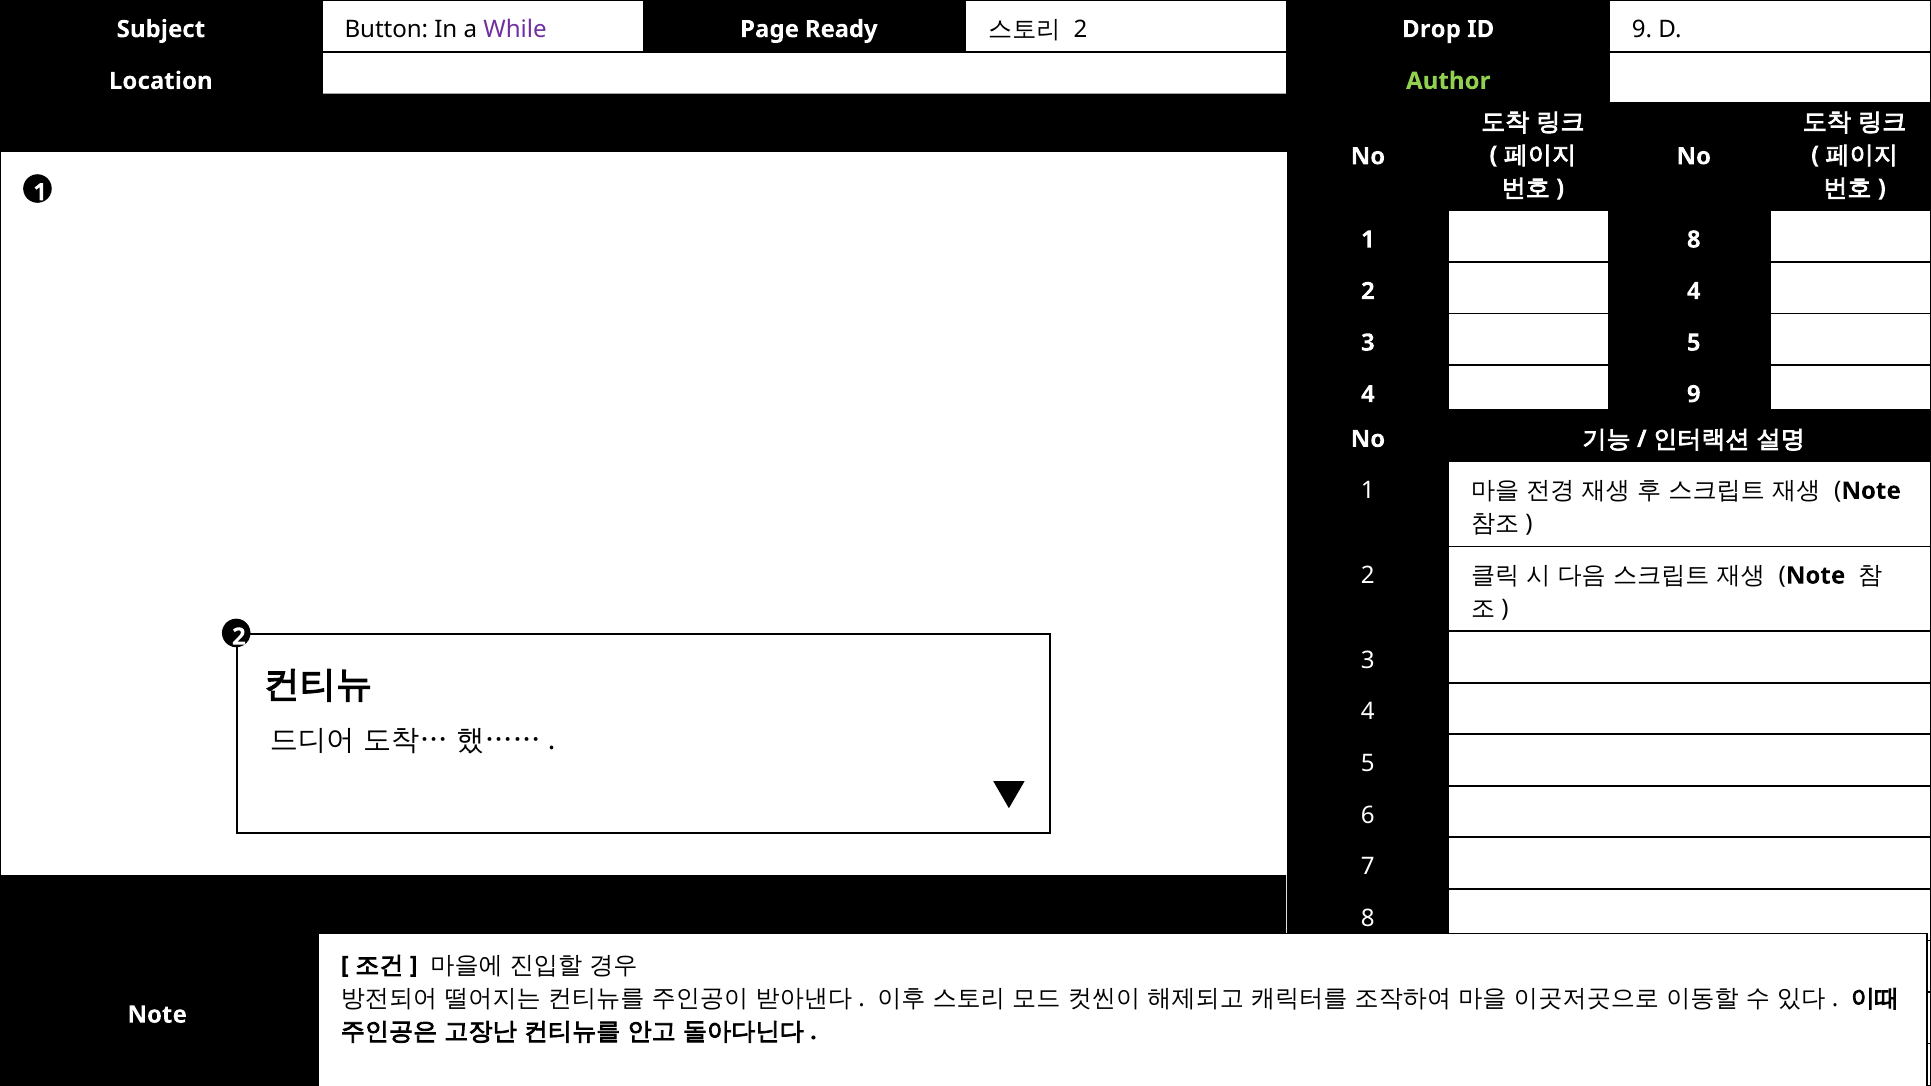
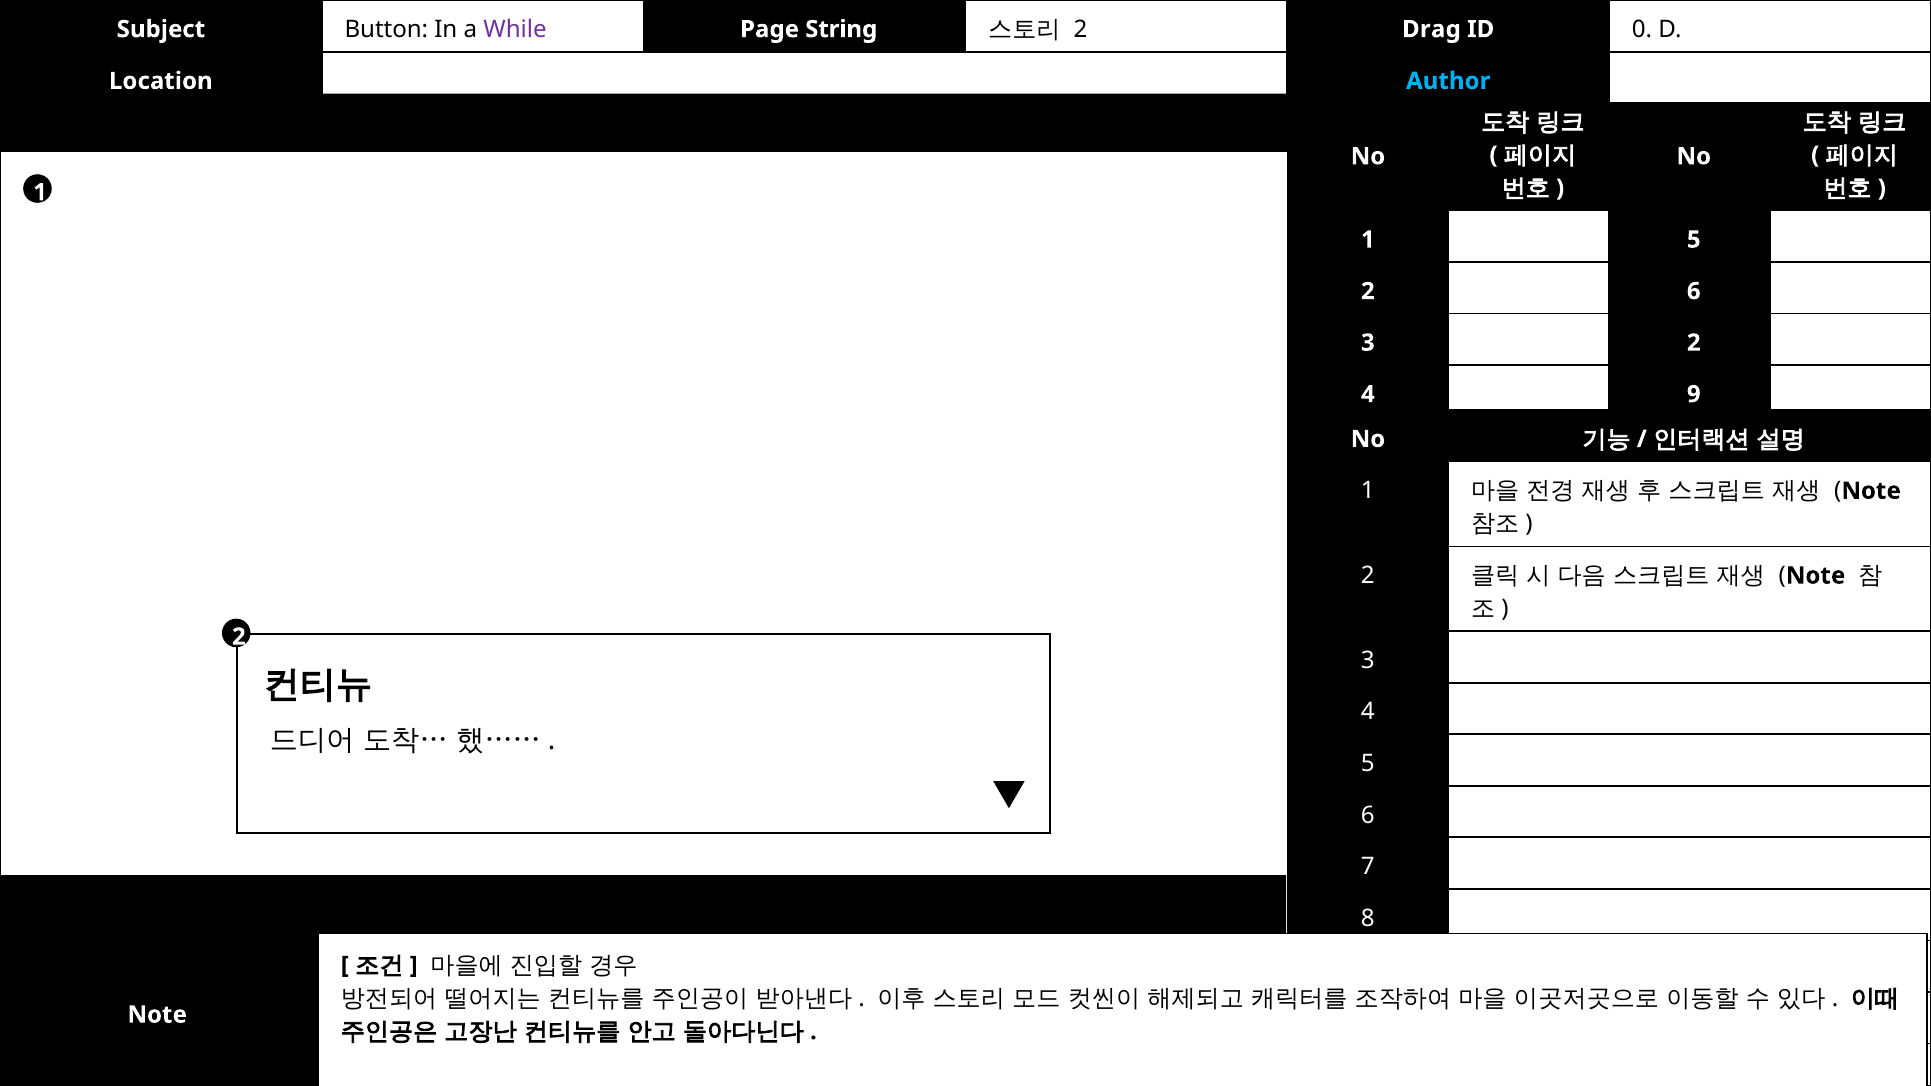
Ready: Ready -> String
Drop: Drop -> Drag
ID 9: 9 -> 0
Author colour: light green -> light blue
1 8: 8 -> 5
2 4: 4 -> 6
3 5: 5 -> 2
